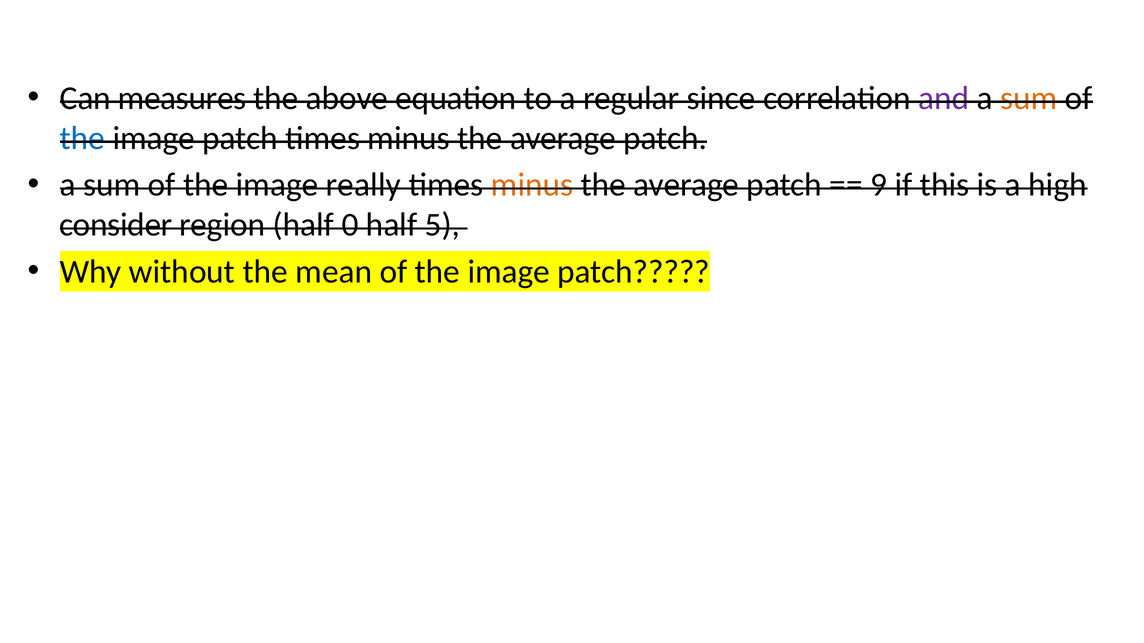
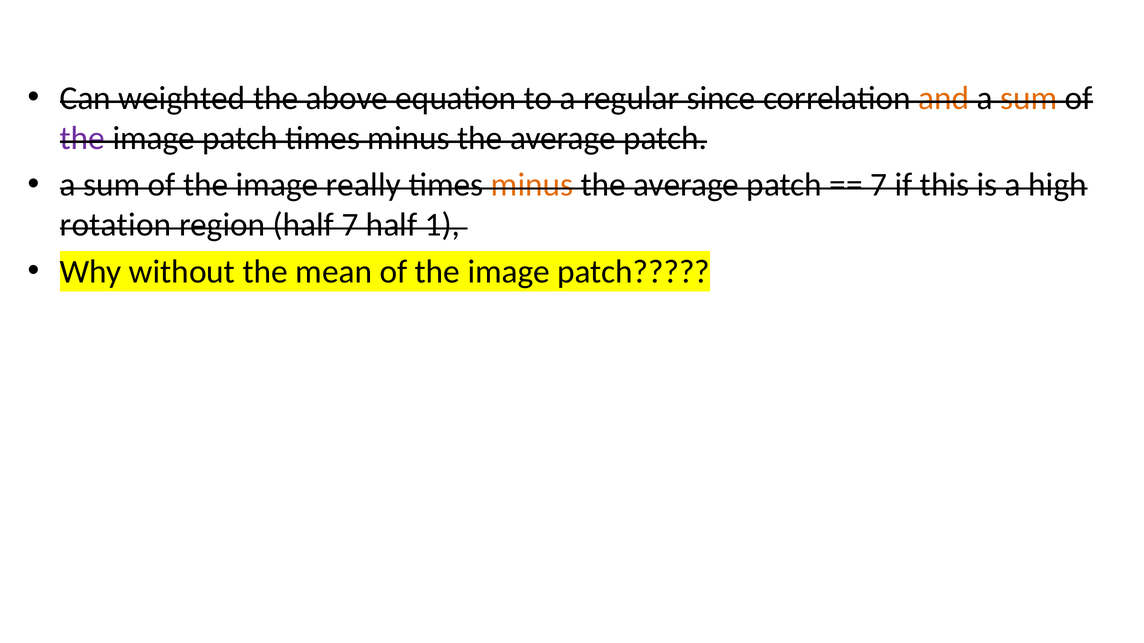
measures: measures -> weighted
and colour: purple -> orange
the at (82, 138) colour: blue -> purple
9 at (879, 185): 9 -> 7
consider: consider -> rotation
half 0: 0 -> 7
5: 5 -> 1
